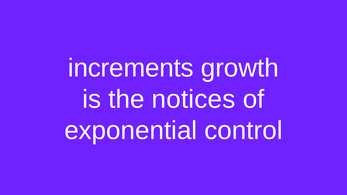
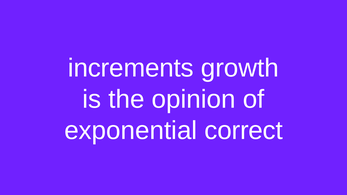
notices: notices -> opinion
control: control -> correct
